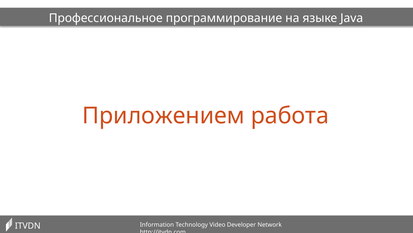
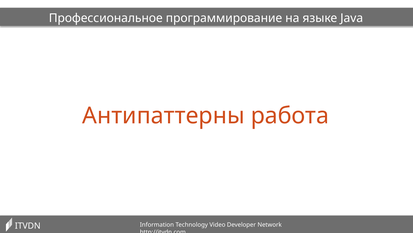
Приложением: Приложением -> Антипаттерны
